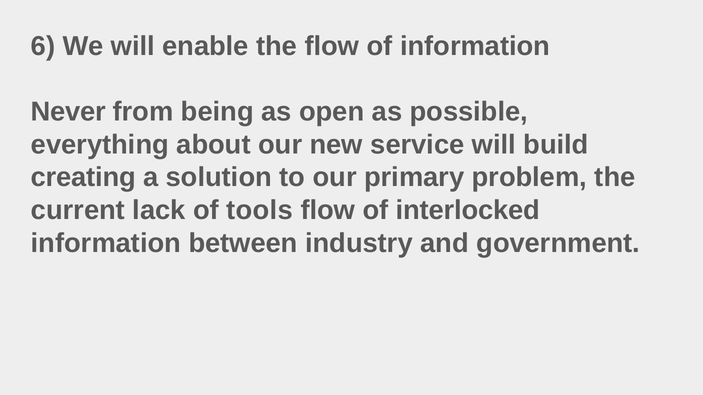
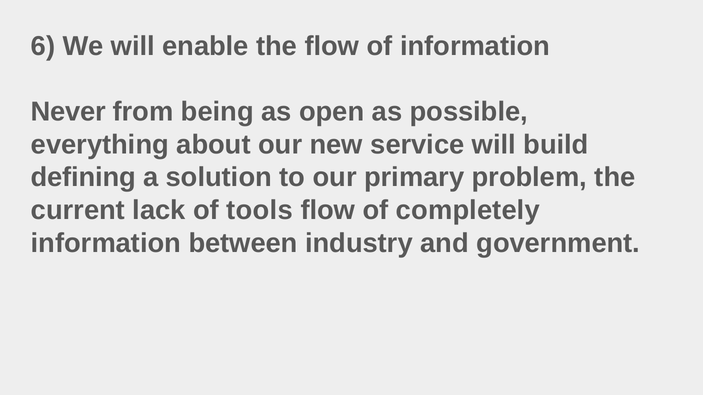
creating: creating -> defining
interlocked: interlocked -> completely
